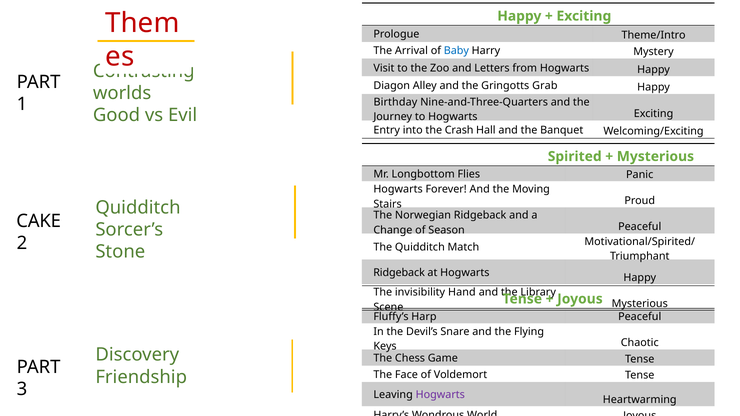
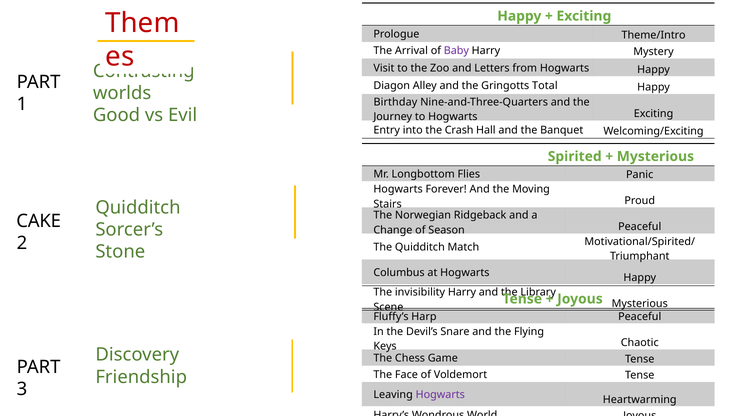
Baby colour: blue -> purple
Grab: Grab -> Total
Ridgeback at (399, 273): Ridgeback -> Columbus
invisibility Hand: Hand -> Harry
